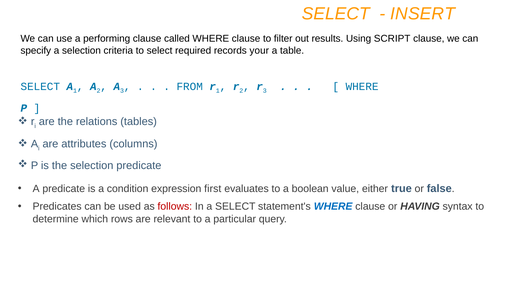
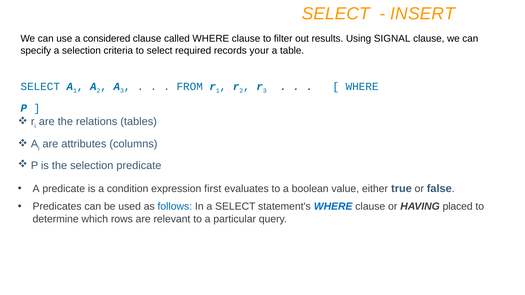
performing: performing -> considered
SCRIPT: SCRIPT -> SIGNAL
follows colour: red -> blue
syntax: syntax -> placed
